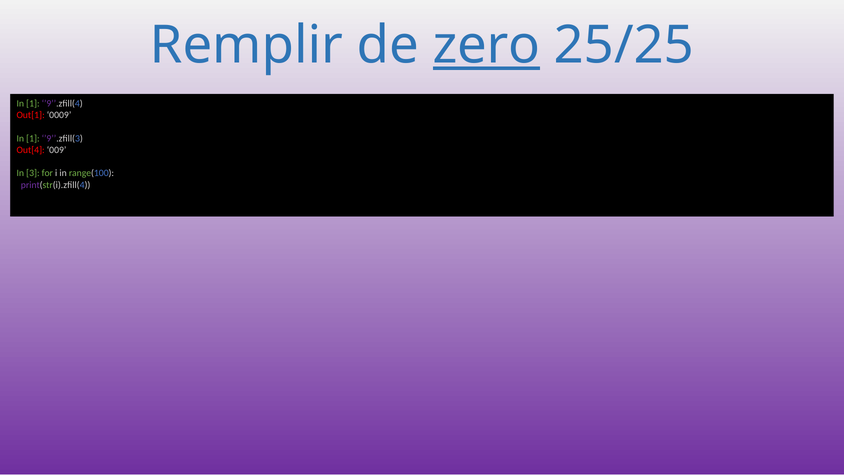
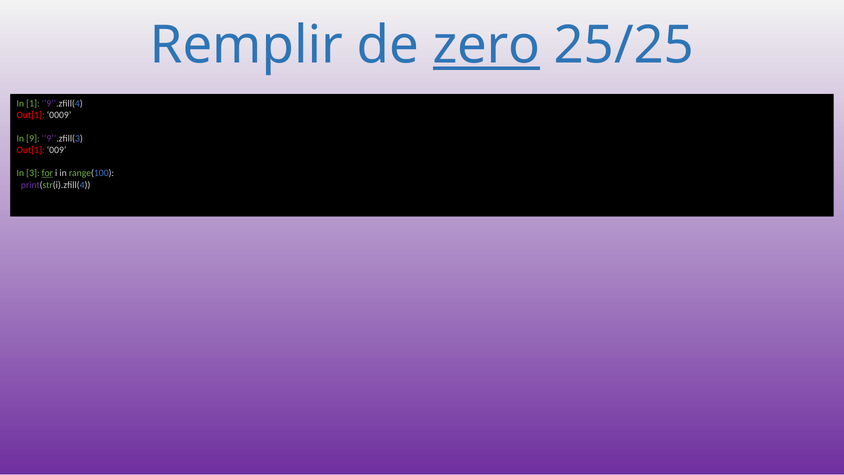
1 at (33, 138): 1 -> 9
Out[4 at (31, 150): Out[4 -> Out[1
for underline: none -> present
